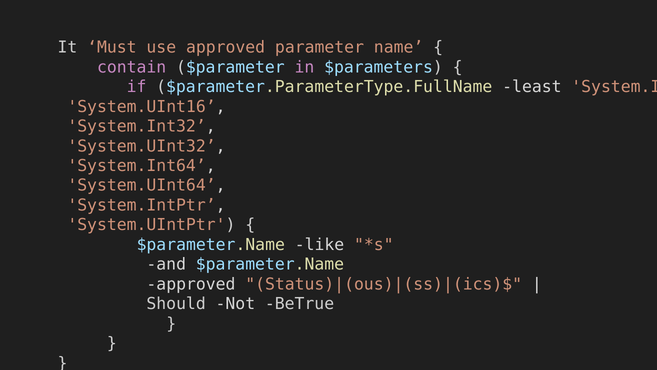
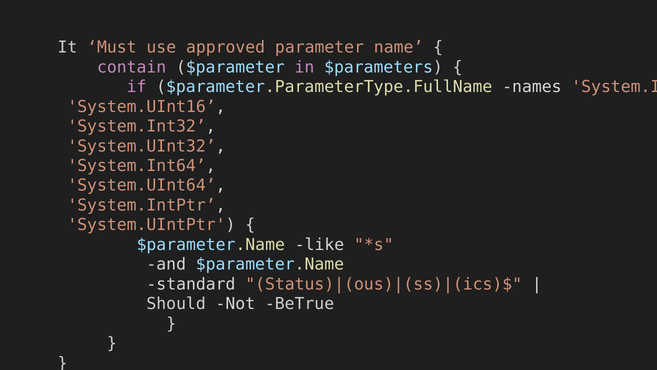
least: least -> names
approved at (191, 284): approved -> standard
